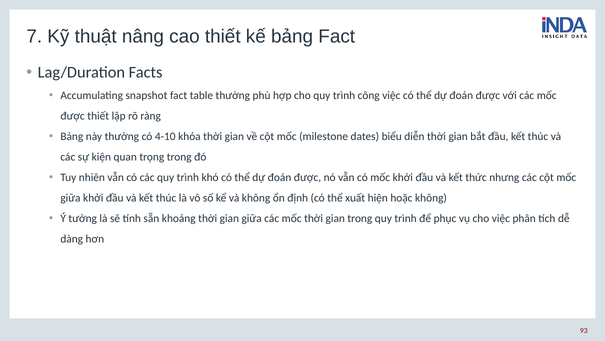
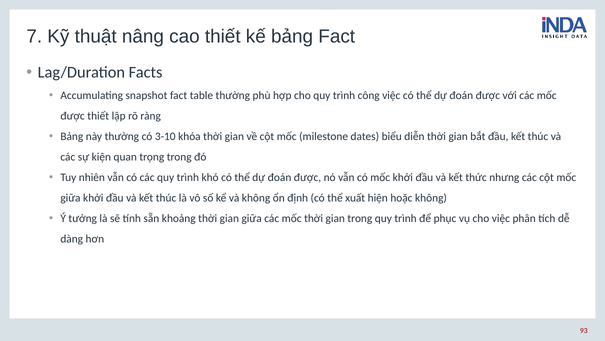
4-10: 4-10 -> 3-10
